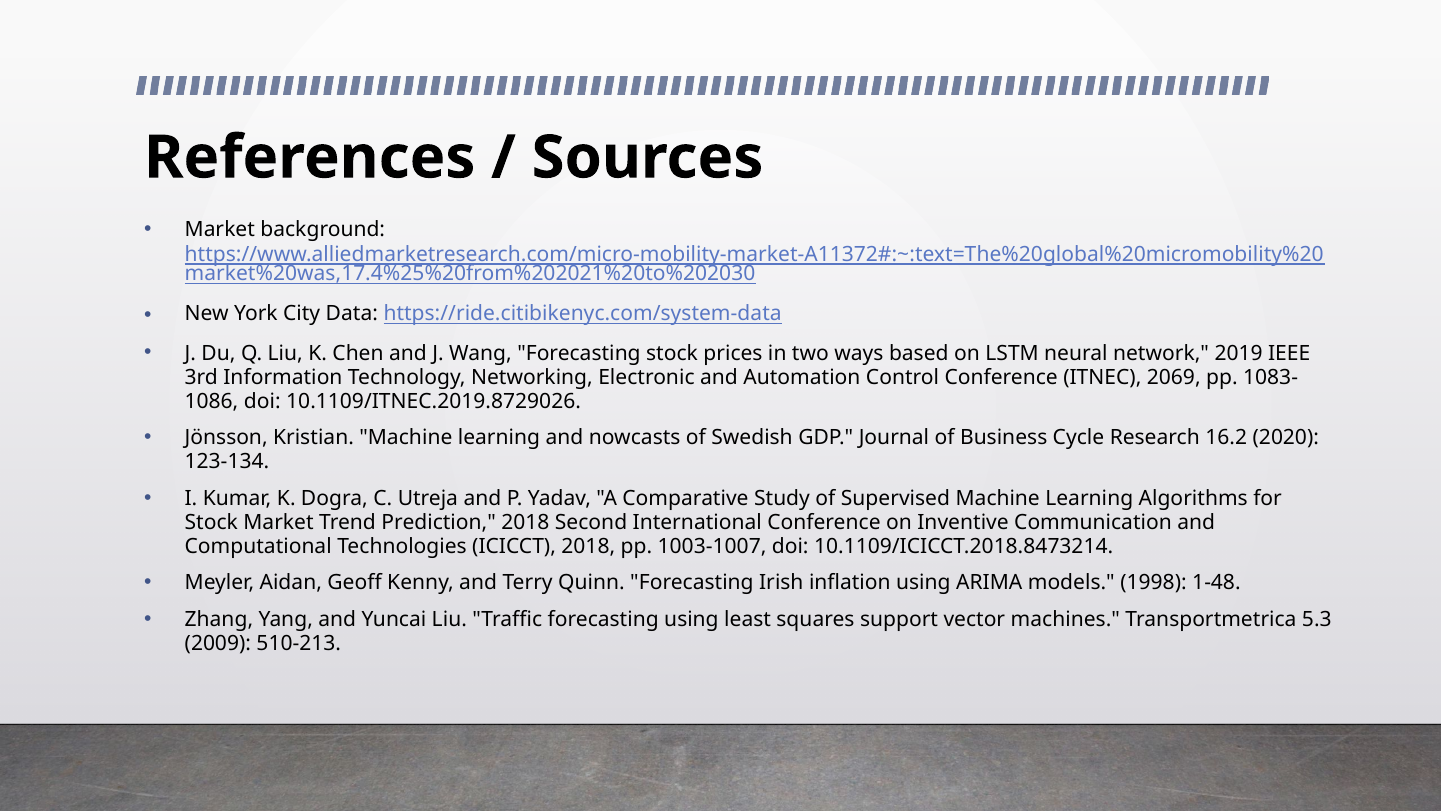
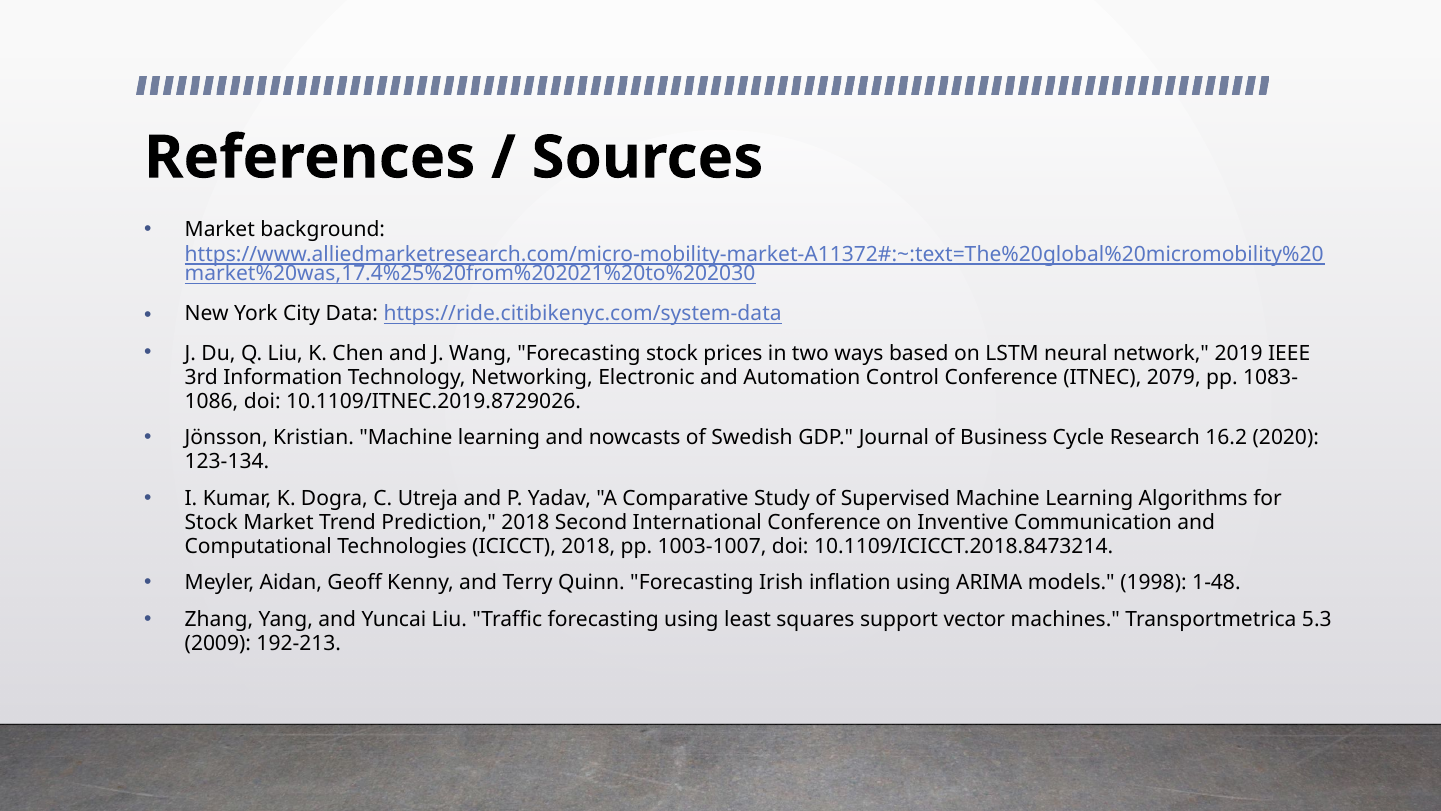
2069: 2069 -> 2079
510-213: 510-213 -> 192-213
